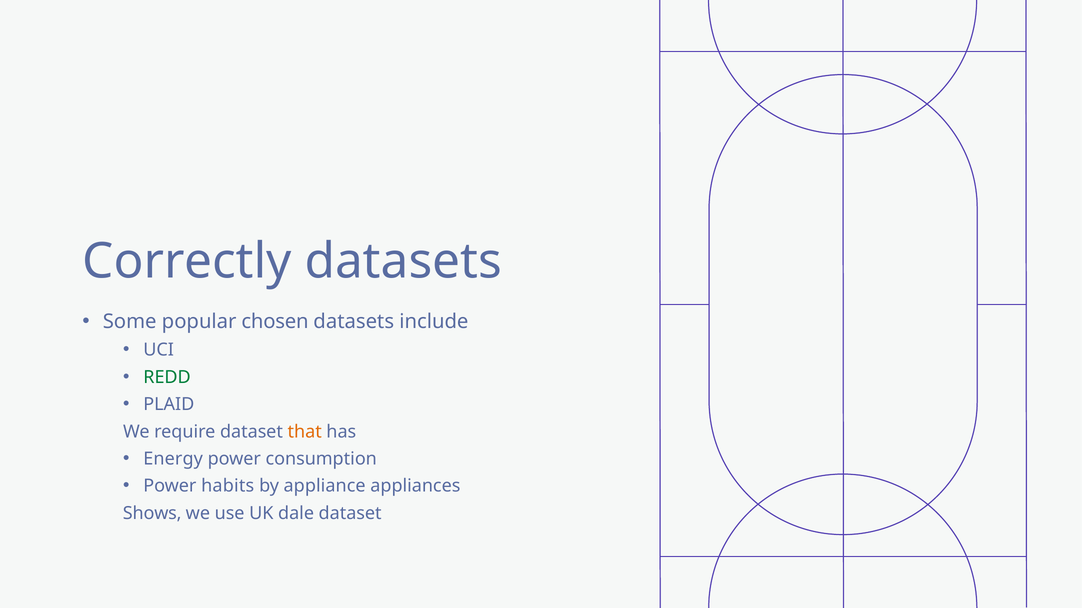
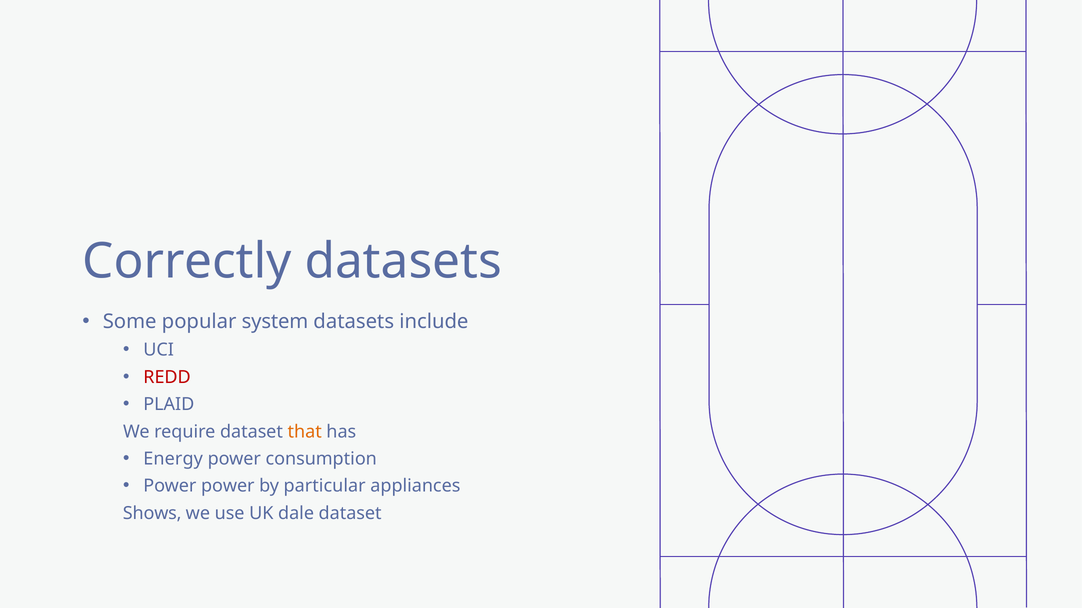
chosen: chosen -> system
REDD colour: green -> red
Power habits: habits -> power
appliance: appliance -> particular
